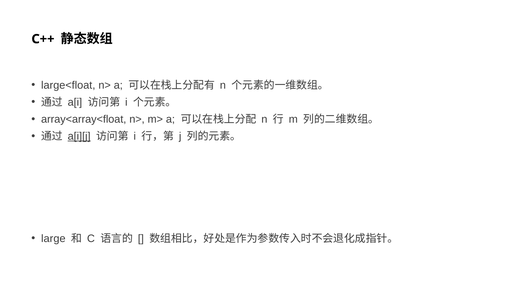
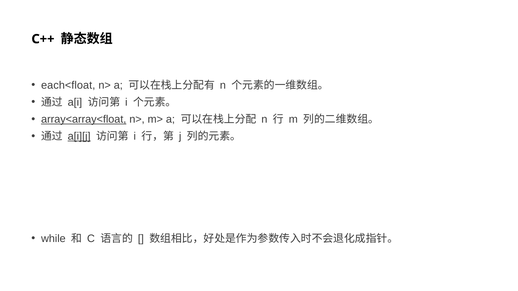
large<float: large<float -> each<float
array<array<float underline: none -> present
large: large -> while
